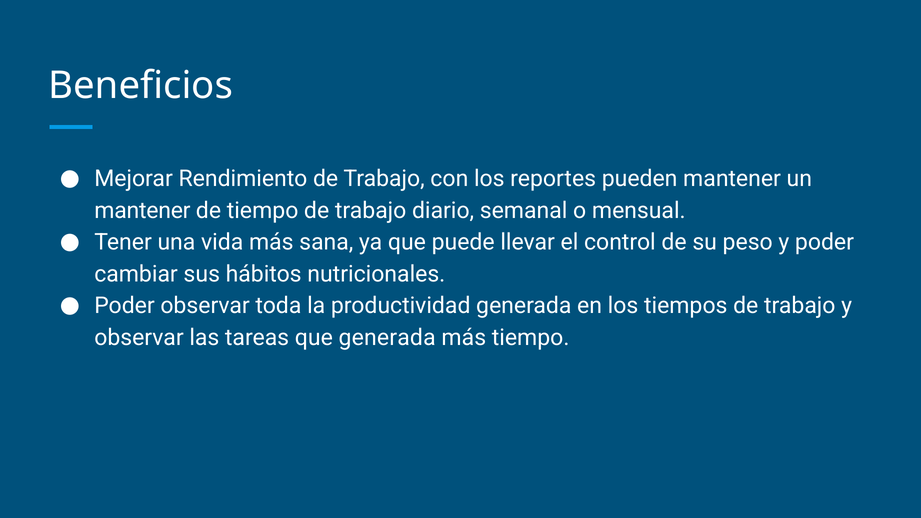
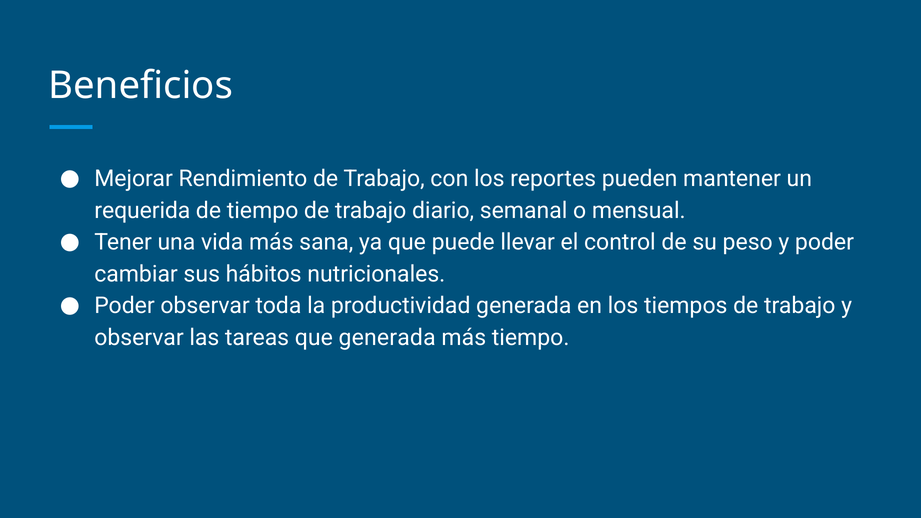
mantener at (142, 211): mantener -> requerida
